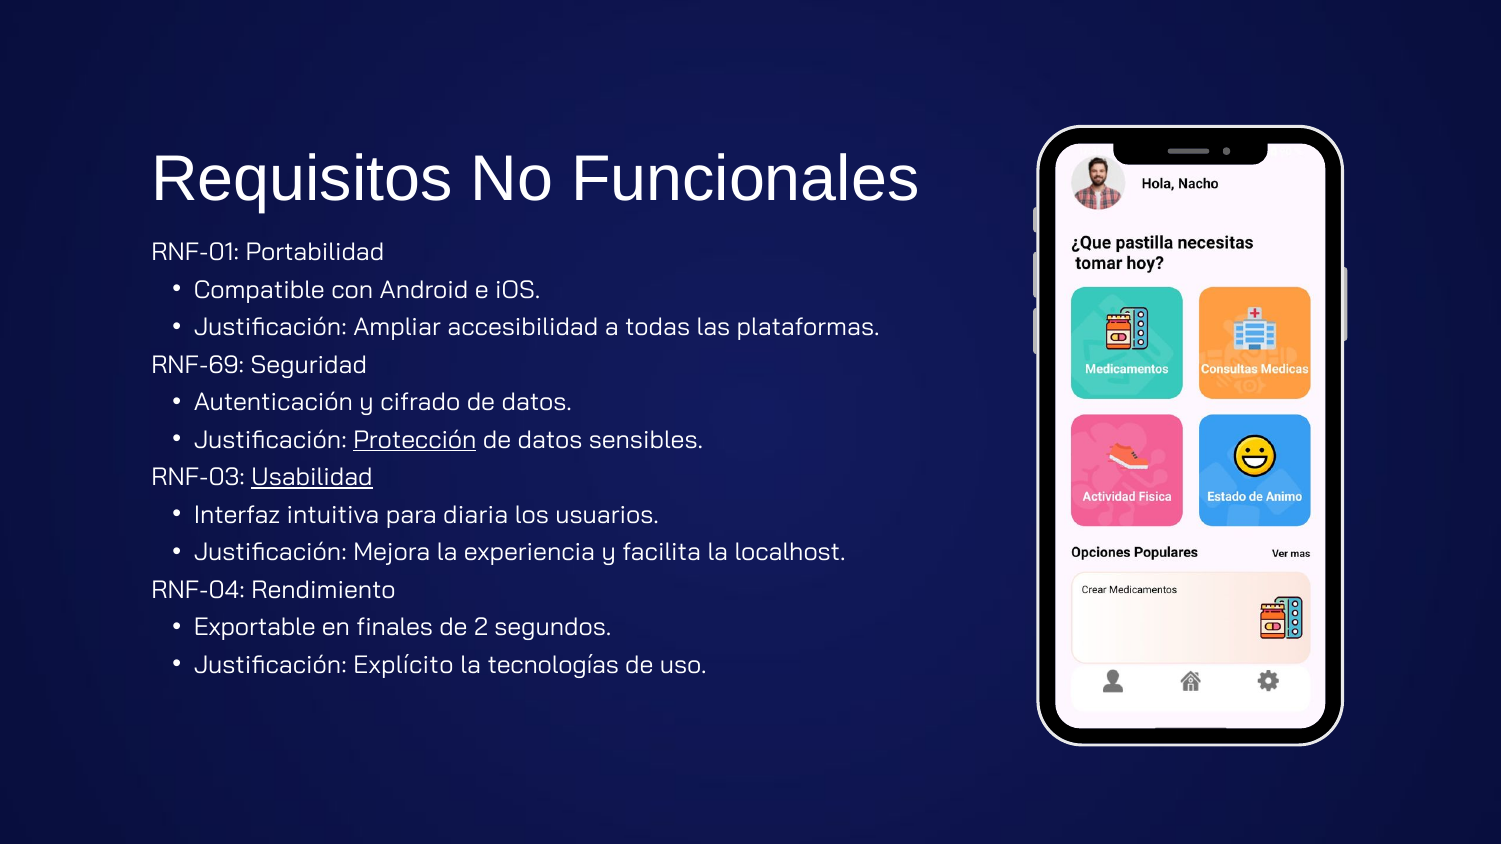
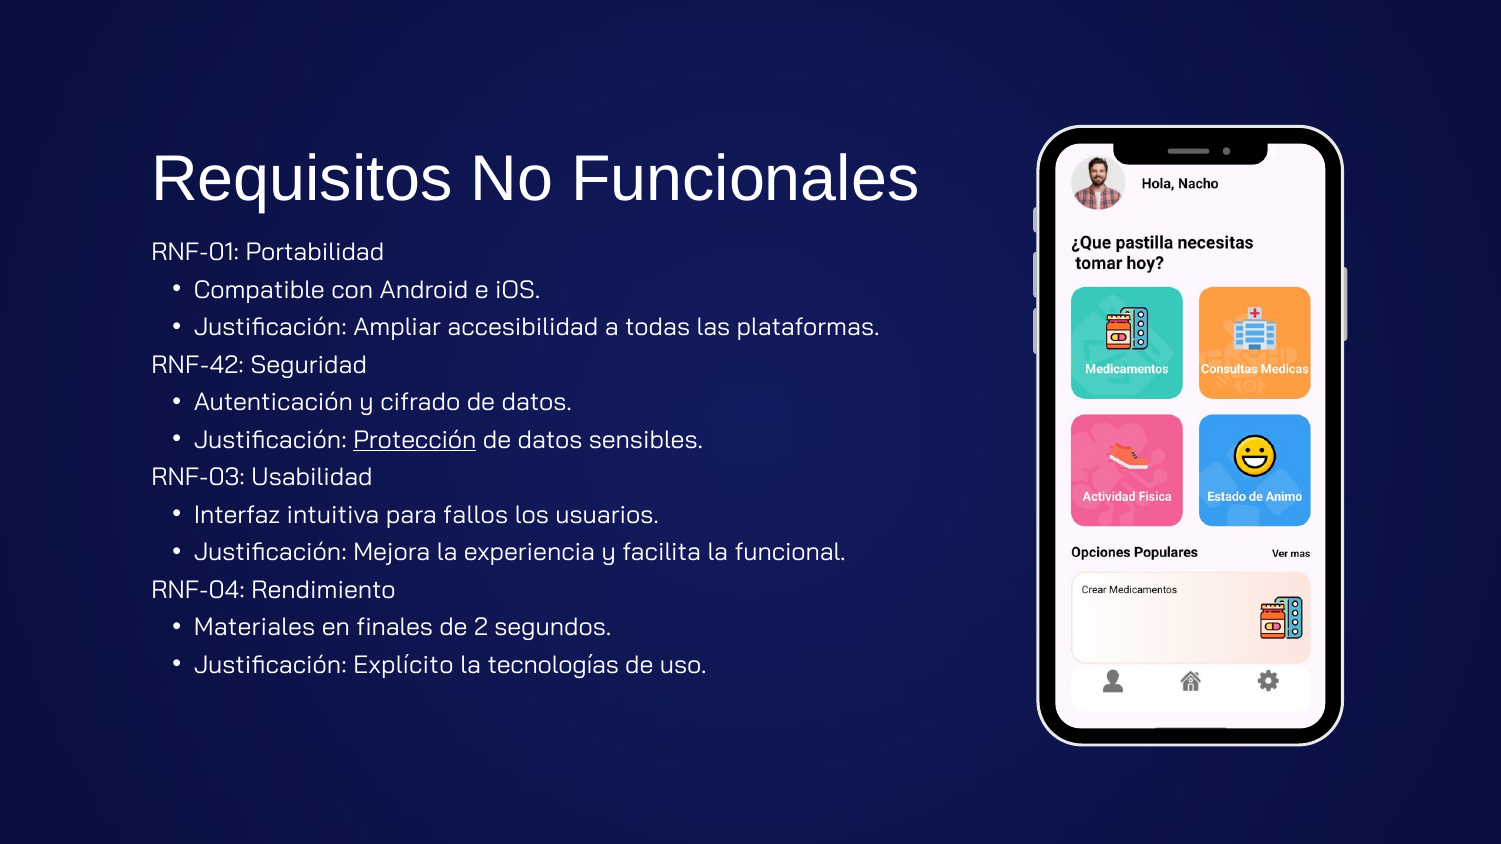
RNF-69: RNF-69 -> RNF-42
Usabilidad underline: present -> none
diaria: diaria -> fallos
localhost: localhost -> funcional
Exportable: Exportable -> Materiales
